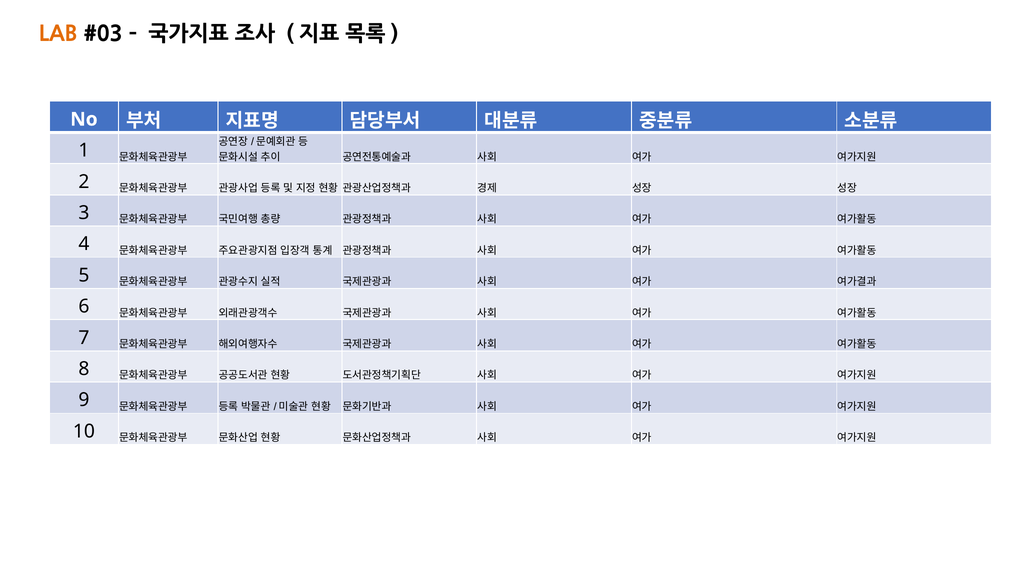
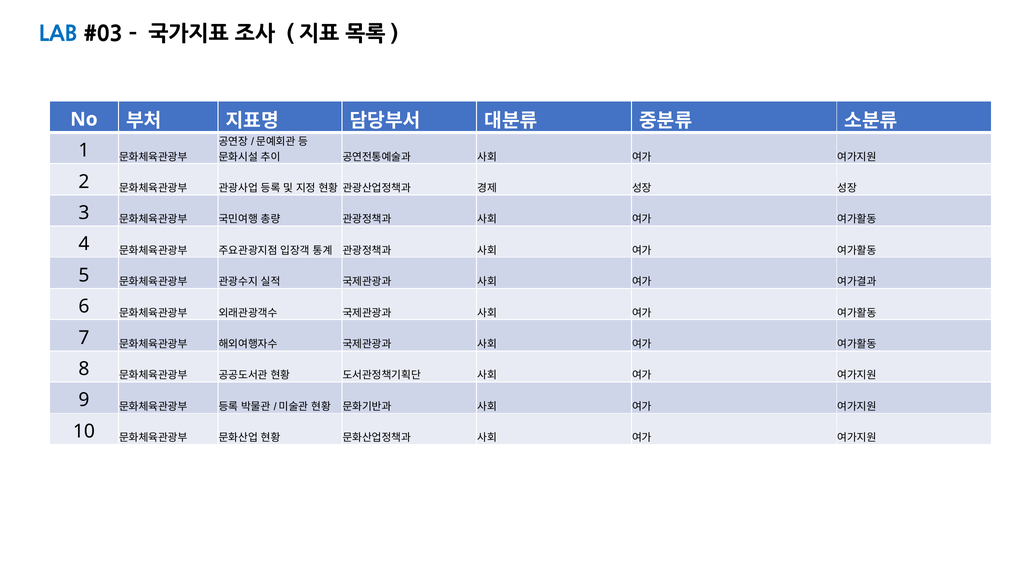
LAB colour: orange -> blue
